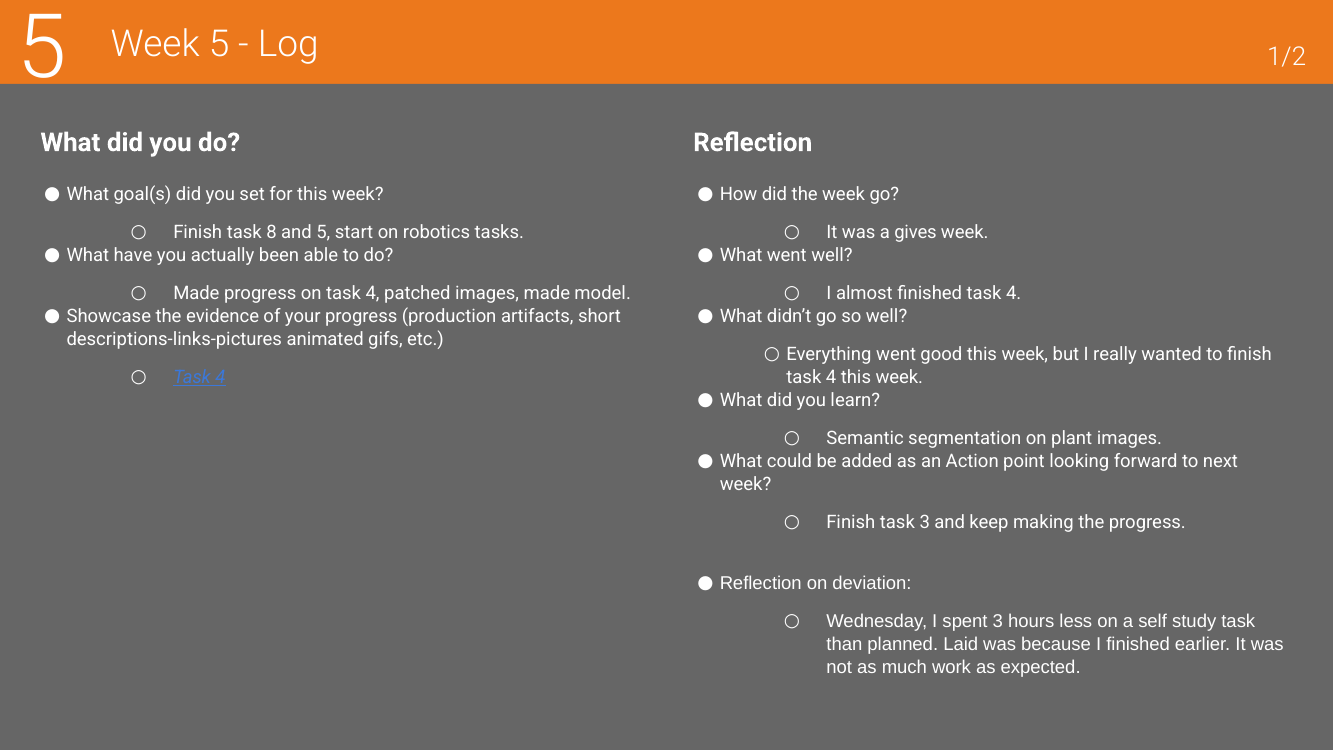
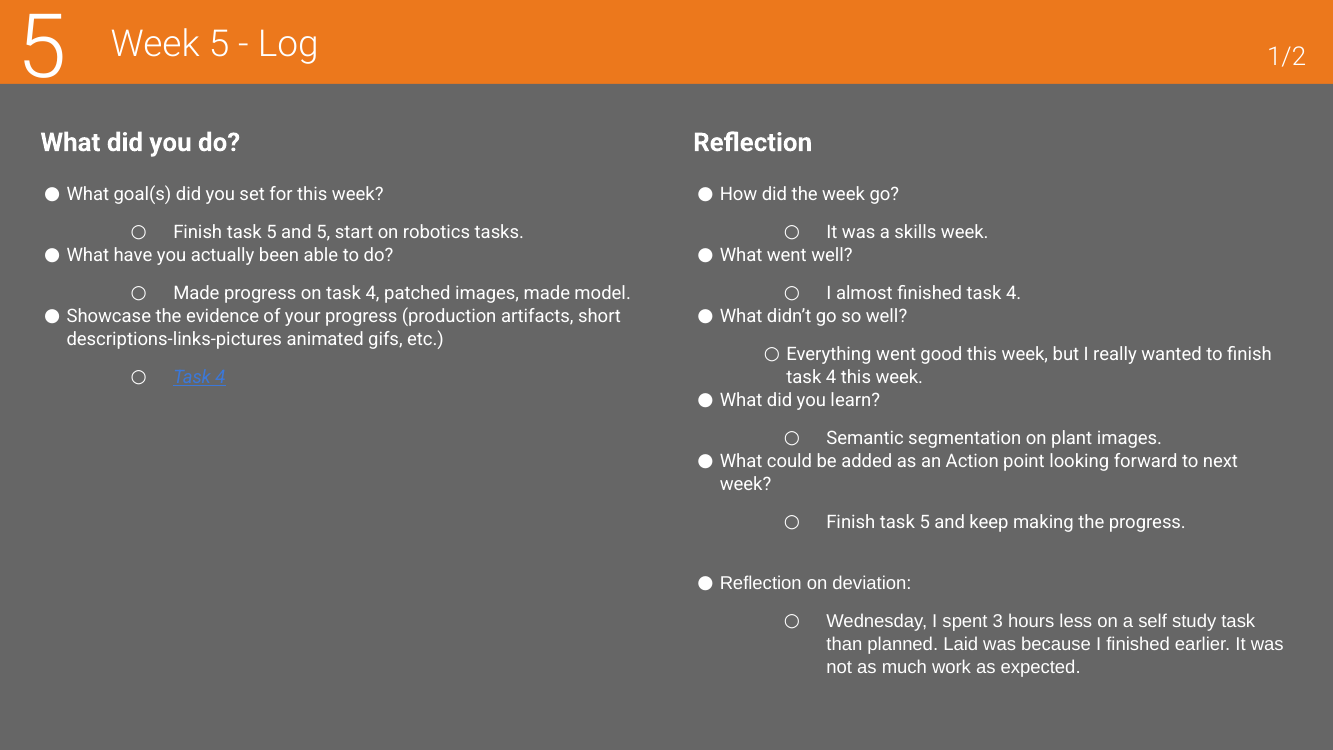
8 at (272, 233): 8 -> 5
gives: gives -> skills
3 at (925, 523): 3 -> 5
